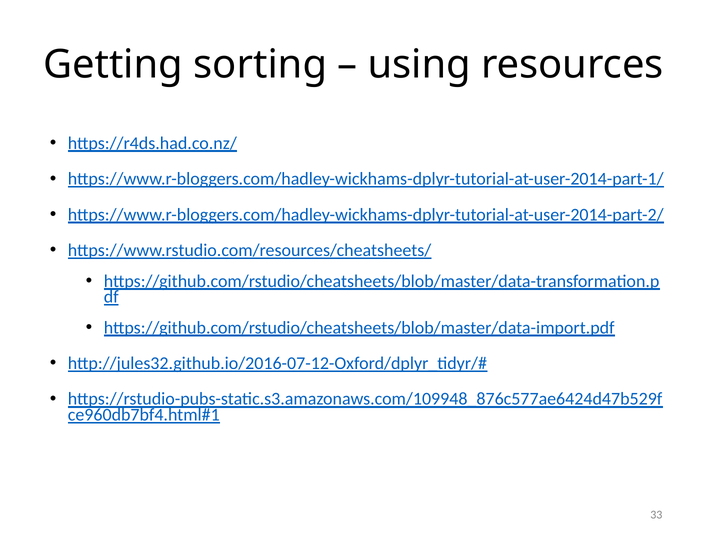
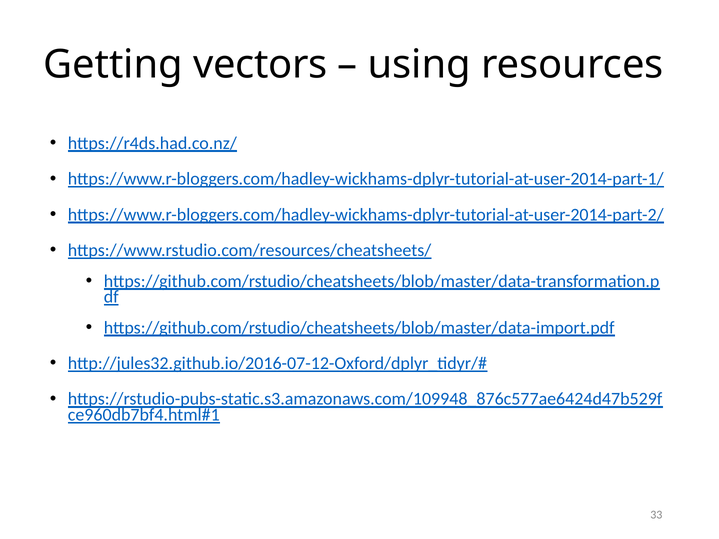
sorting: sorting -> vectors
